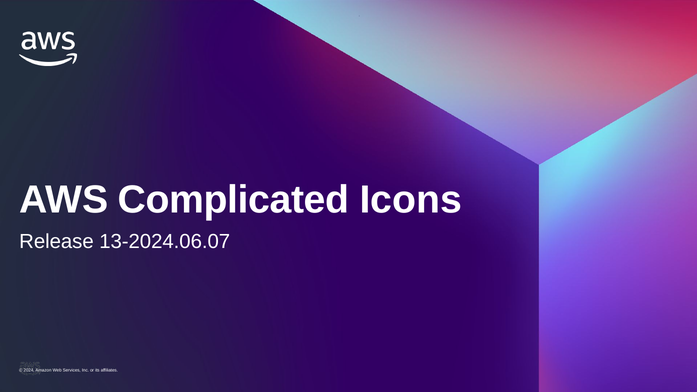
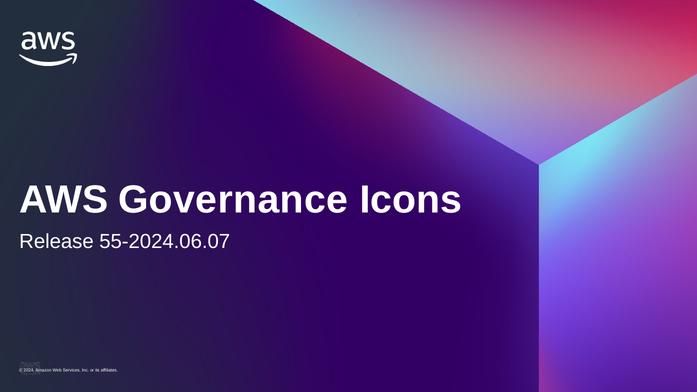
Complicated: Complicated -> Governance
13-2024.06.07: 13-2024.06.07 -> 55-2024.06.07
